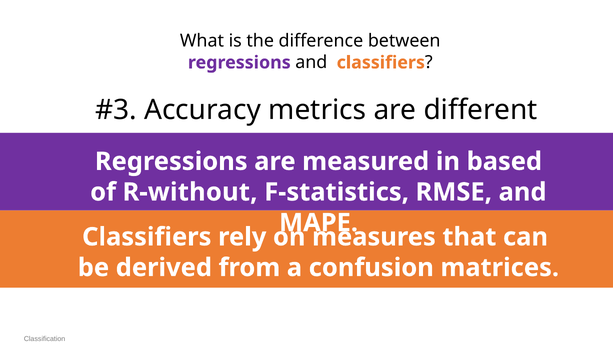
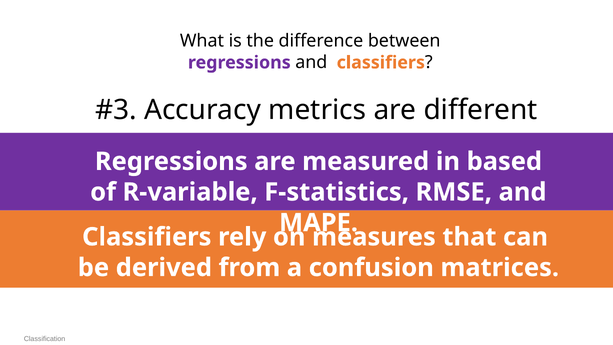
R-without: R-without -> R-variable
